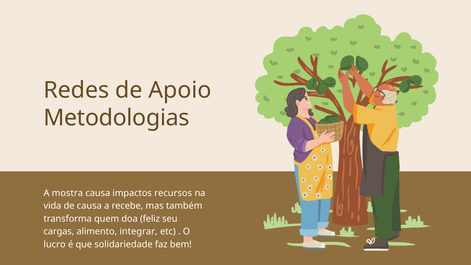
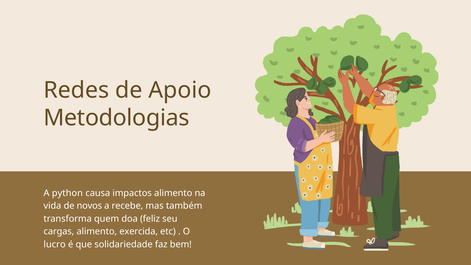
mostra: mostra -> python
impactos recursos: recursos -> alimento
de causa: causa -> novos
integrar: integrar -> exercida
